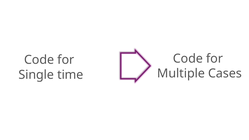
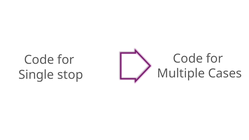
time: time -> stop
